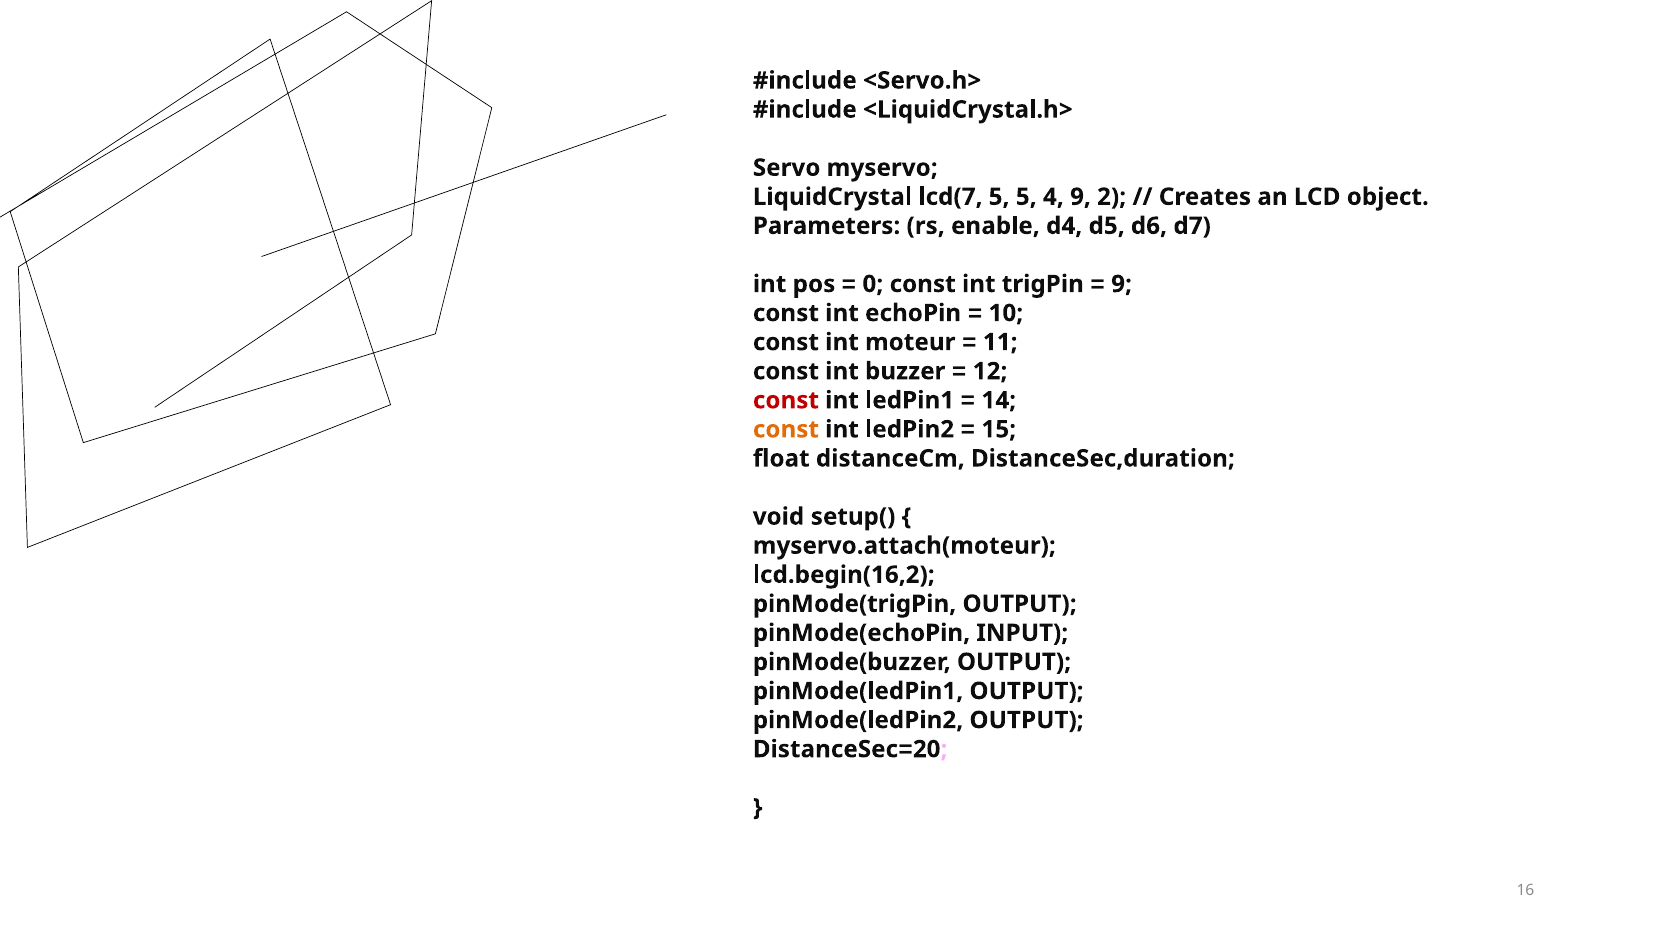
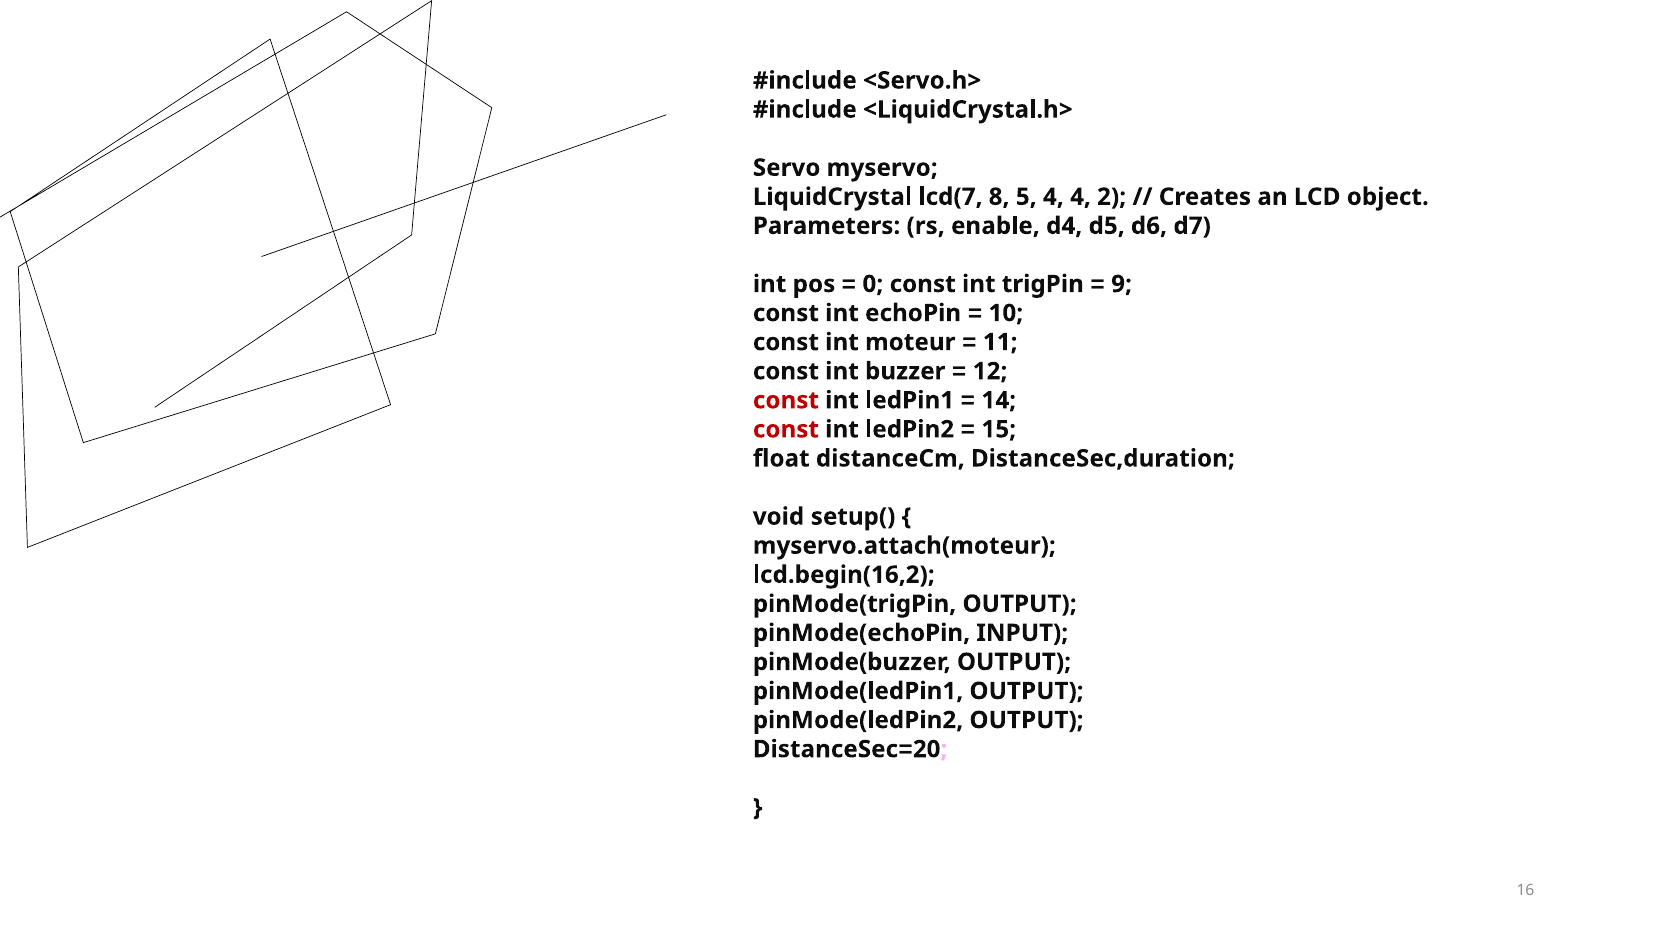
lcd(7 5: 5 -> 8
4 9: 9 -> 4
const at (786, 430) colour: orange -> red
